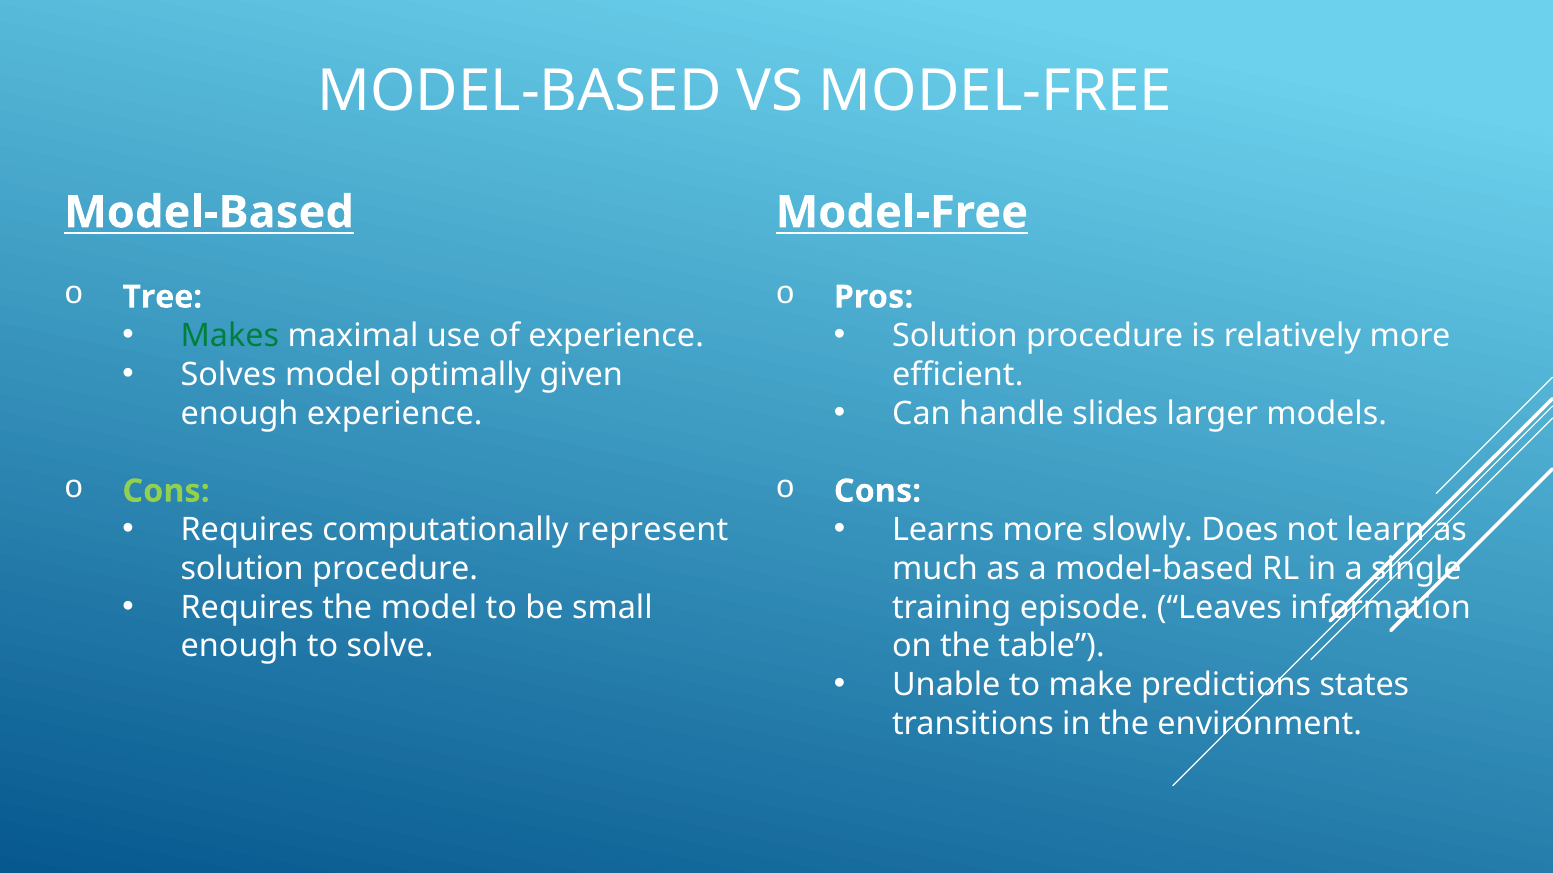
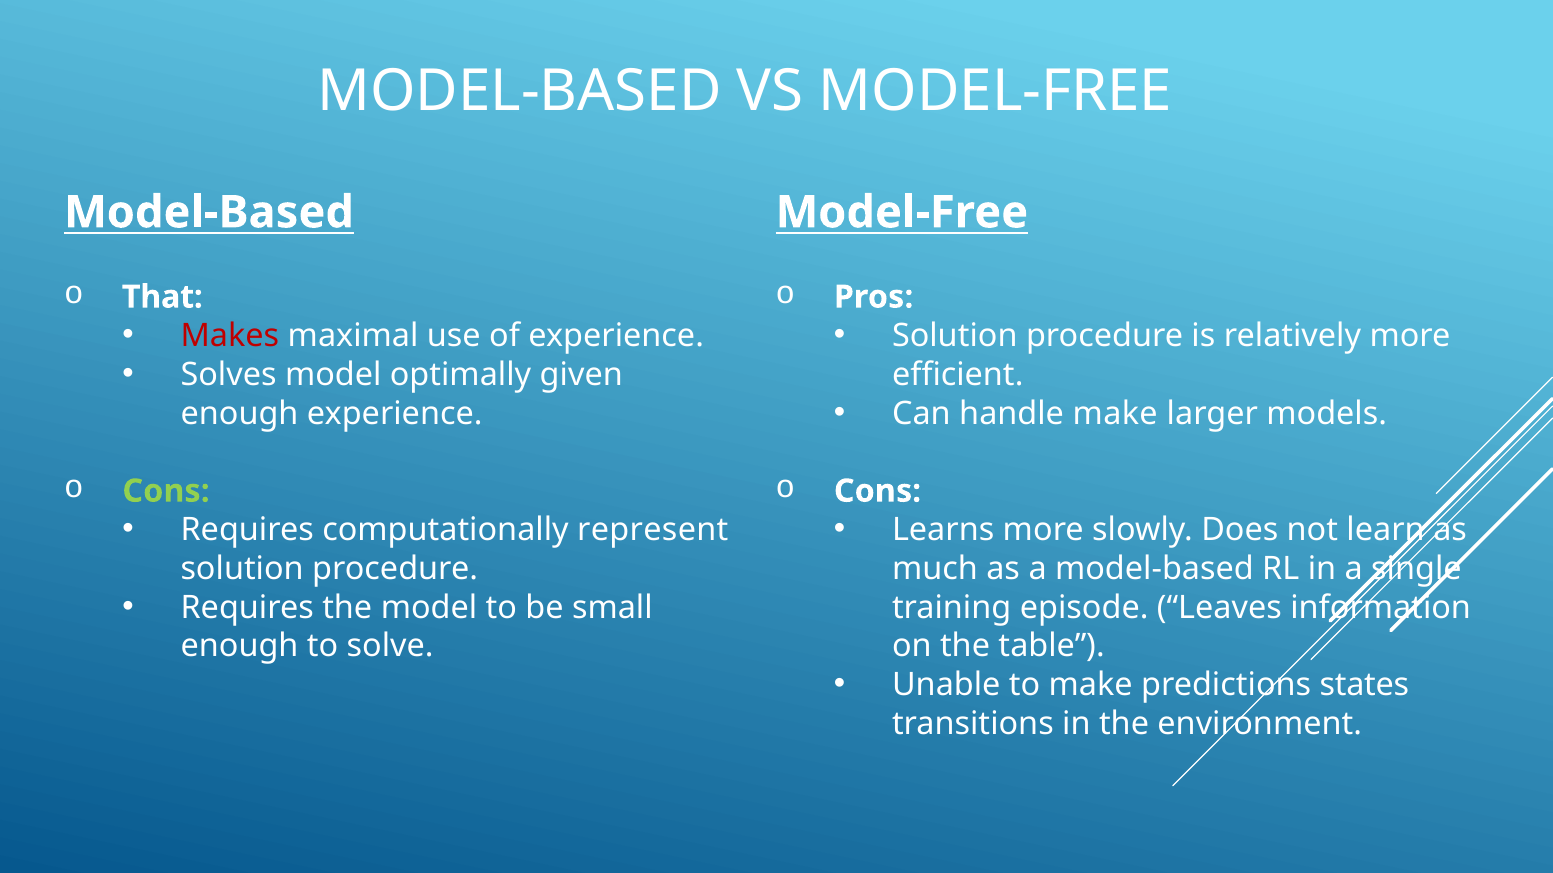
Tree: Tree -> That
Makes colour: green -> red
handle slides: slides -> make
